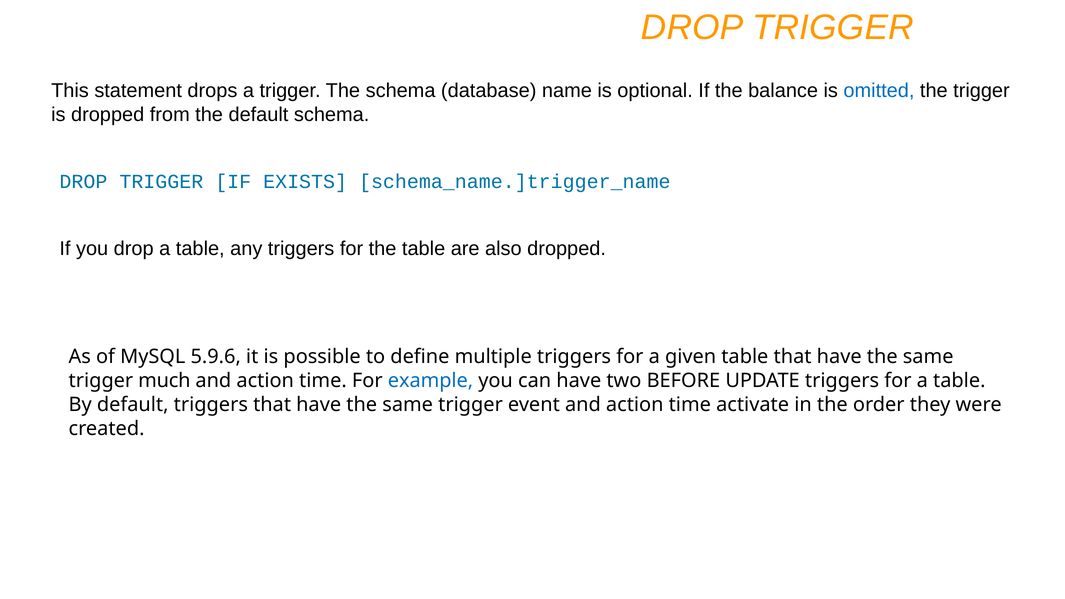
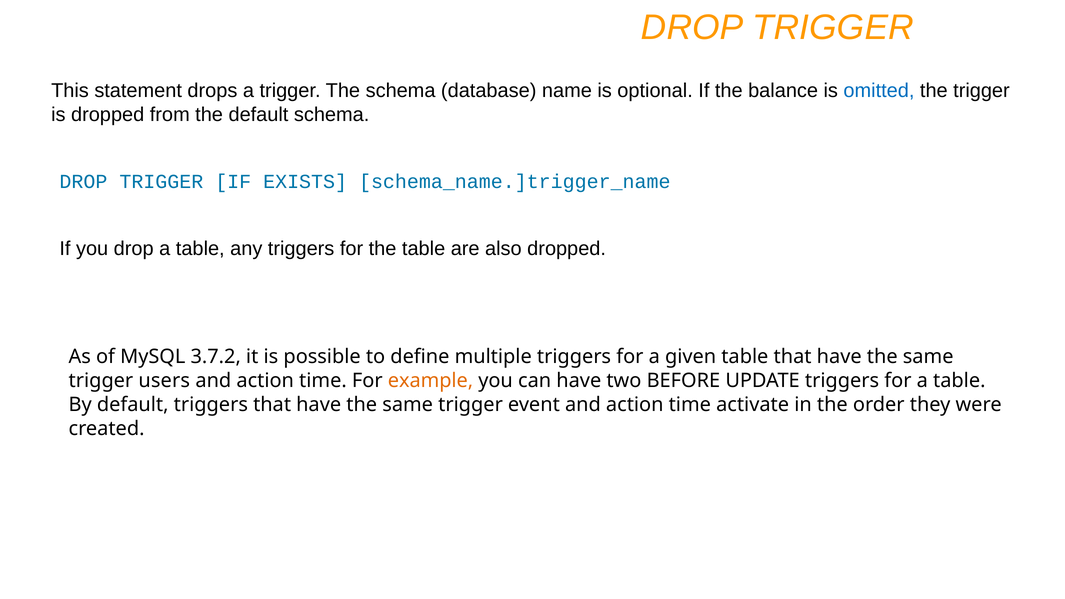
5.9.6: 5.9.6 -> 3.7.2
much: much -> users
example colour: blue -> orange
